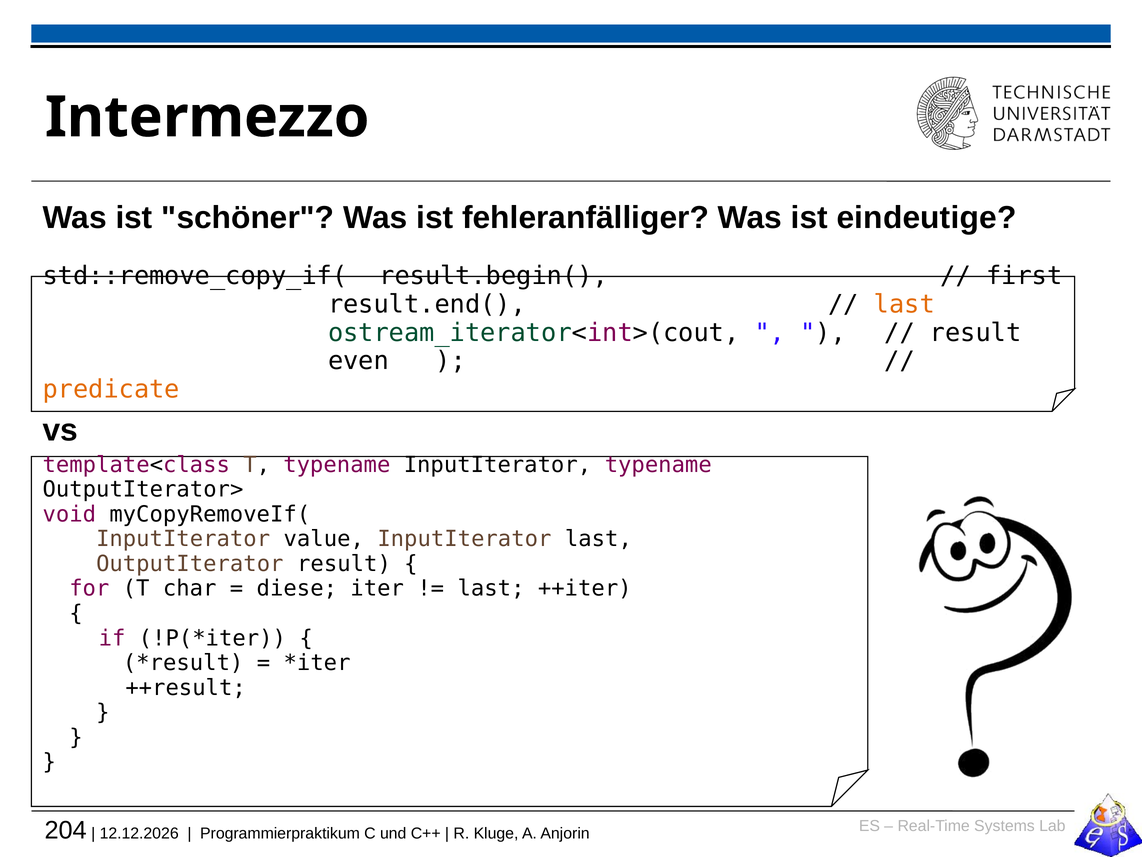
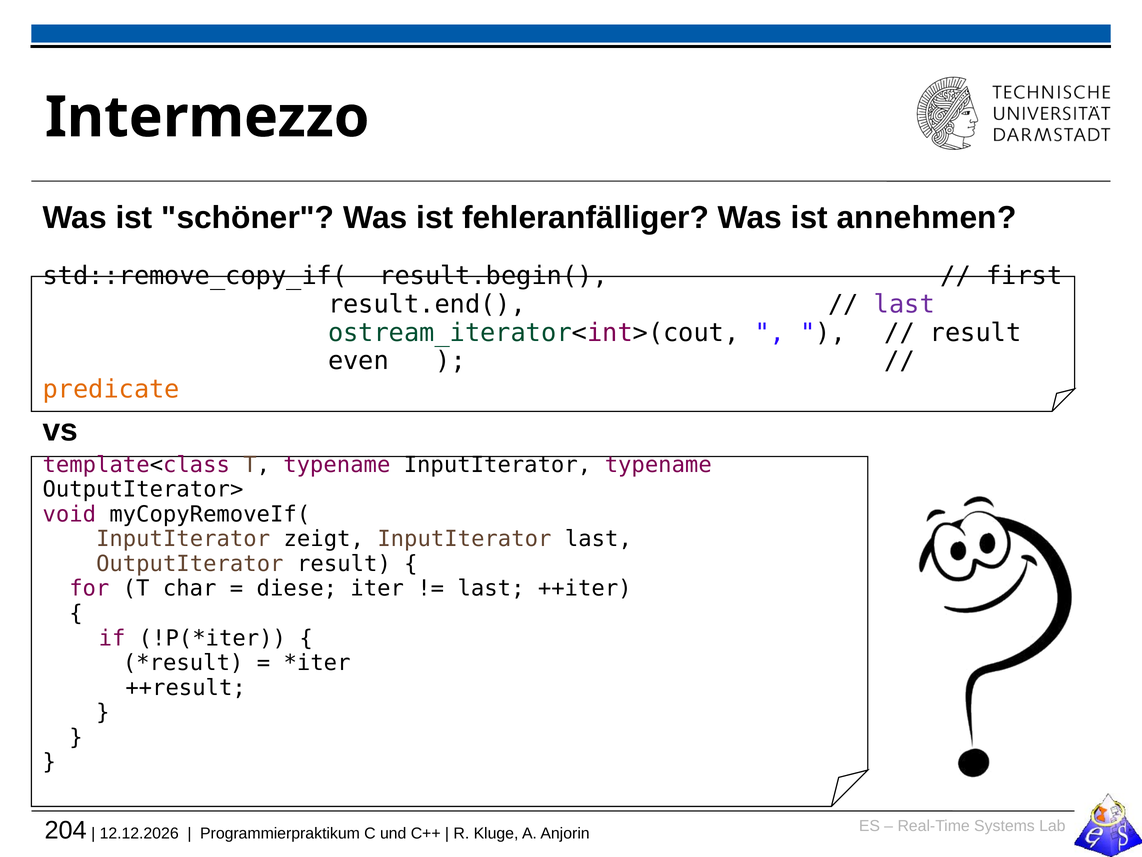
eindeutige: eindeutige -> annehmen
last at (904, 304) colour: orange -> purple
value: value -> zeigt
